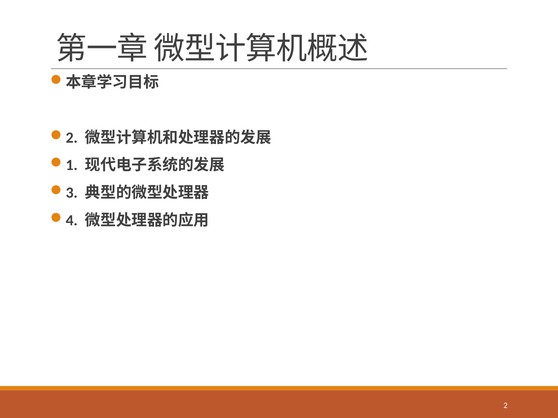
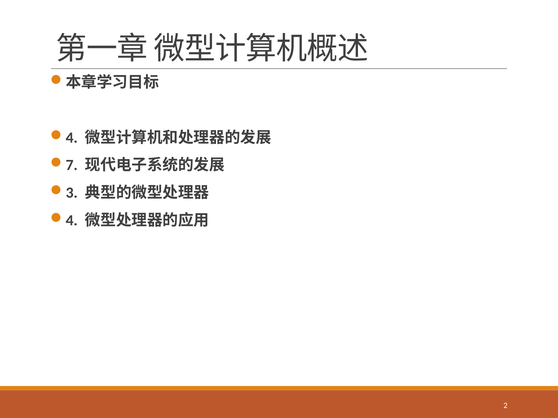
2 at (72, 138): 2 -> 4
1: 1 -> 7
